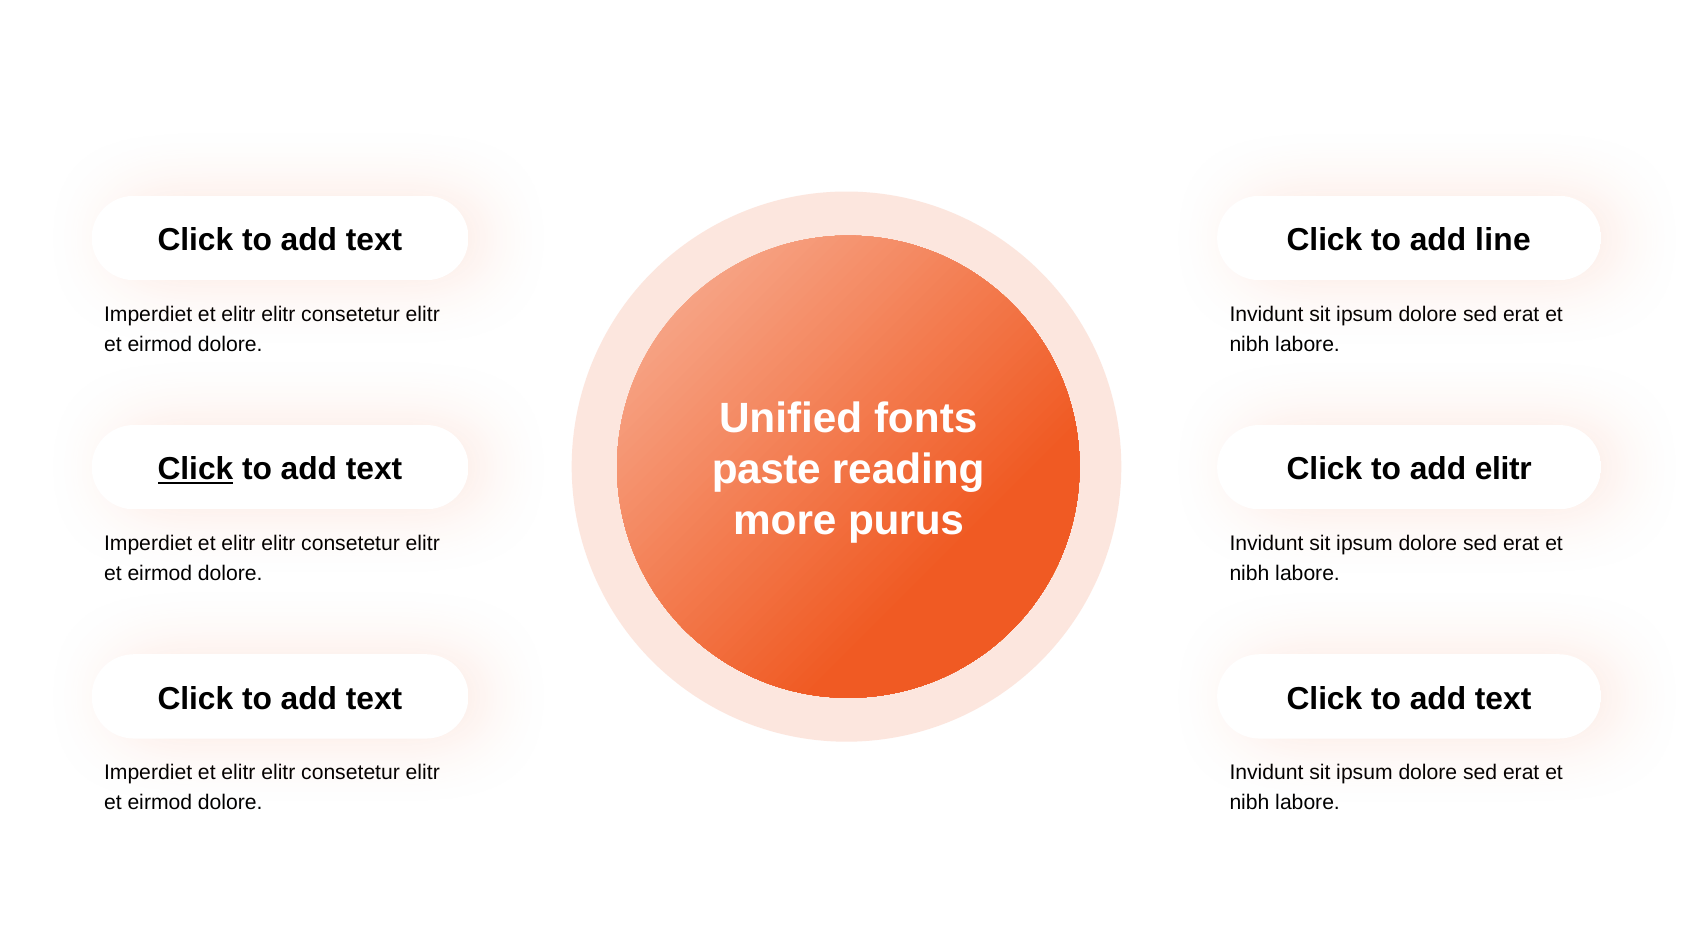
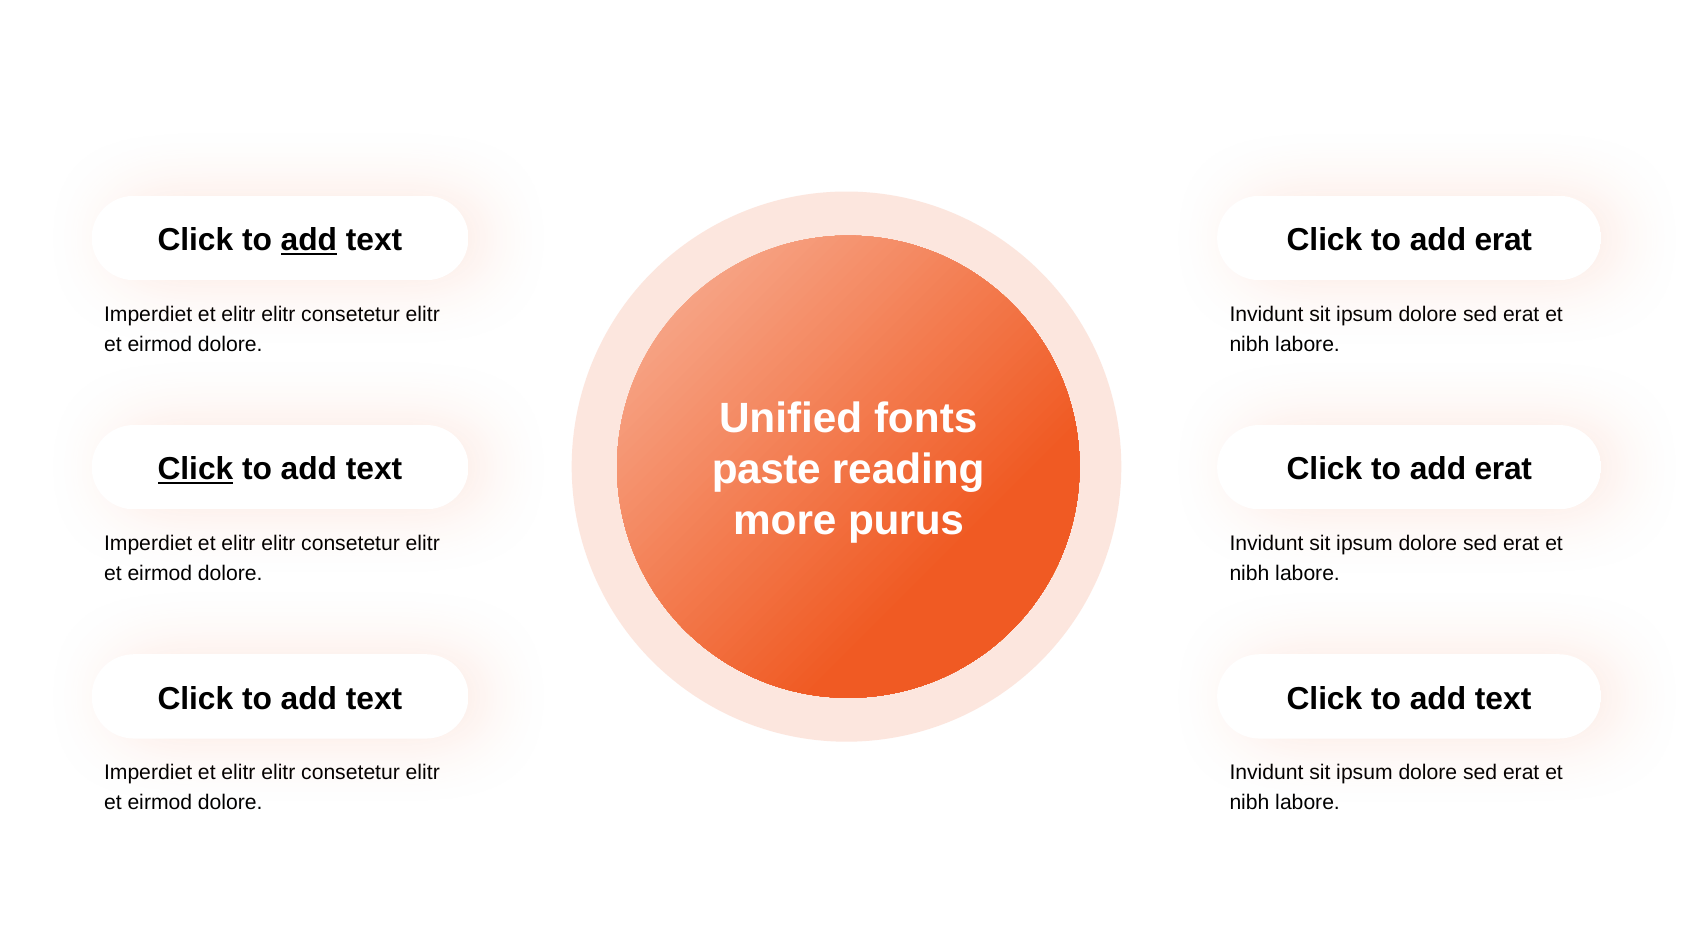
add at (309, 240) underline: none -> present
line at (1503, 240): line -> erat
elitr at (1503, 469): elitr -> erat
